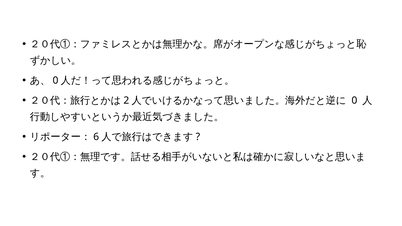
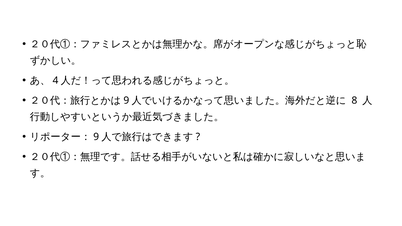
0 at (55, 81): 0 -> 4
2 at (126, 101): 2 -> 9
0 at (354, 101): 0 -> 8
6 at (96, 137): 6 -> 9
